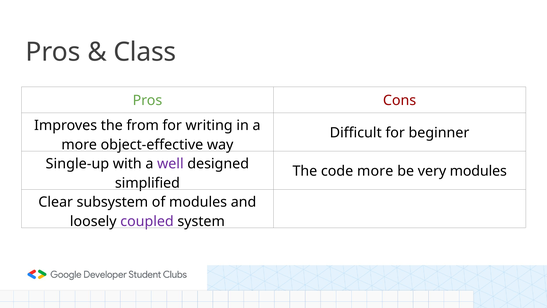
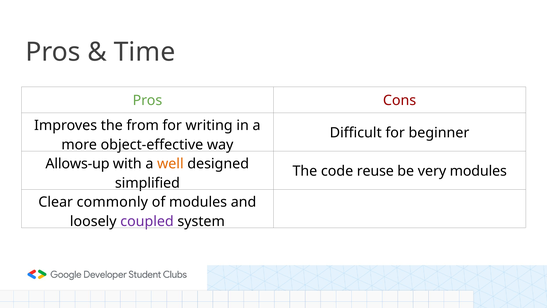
Class: Class -> Time
Single-up: Single-up -> Allows-up
well colour: purple -> orange
code more: more -> reuse
subsystem: subsystem -> commonly
